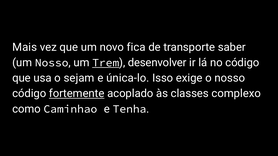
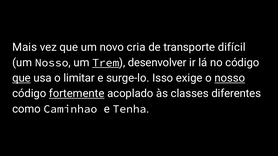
fica: fica -> cria
saber: saber -> difícil
que at (21, 78) underline: none -> present
sejam: sejam -> limitar
única-lo: única-lo -> surge-lo
nosso at (230, 78) underline: none -> present
complexo: complexo -> diferentes
